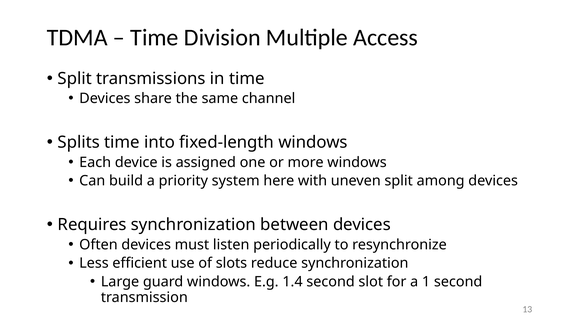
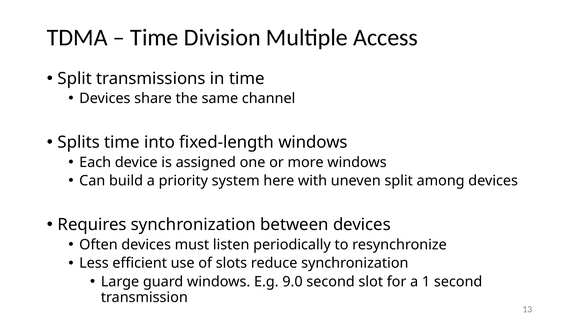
1.4: 1.4 -> 9.0
